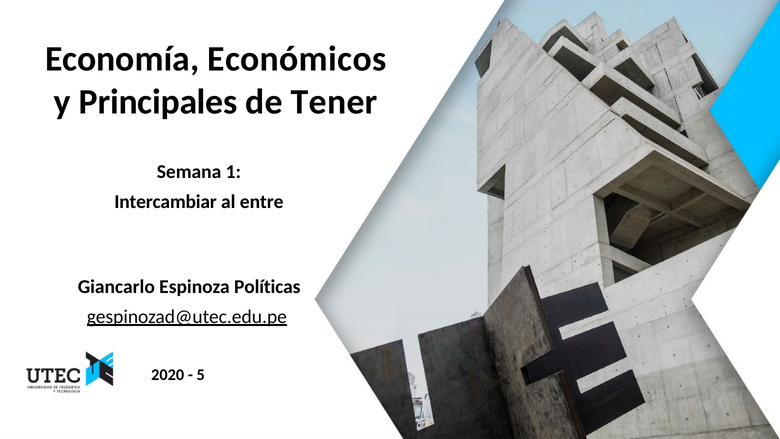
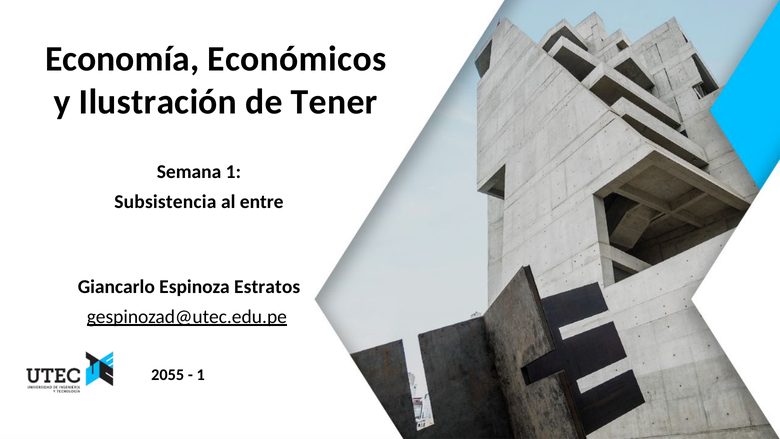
Principales: Principales -> Ilustración
Intercambiar: Intercambiar -> Subsistencia
Políticas: Políticas -> Estratos
2020: 2020 -> 2055
5 at (201, 375): 5 -> 1
